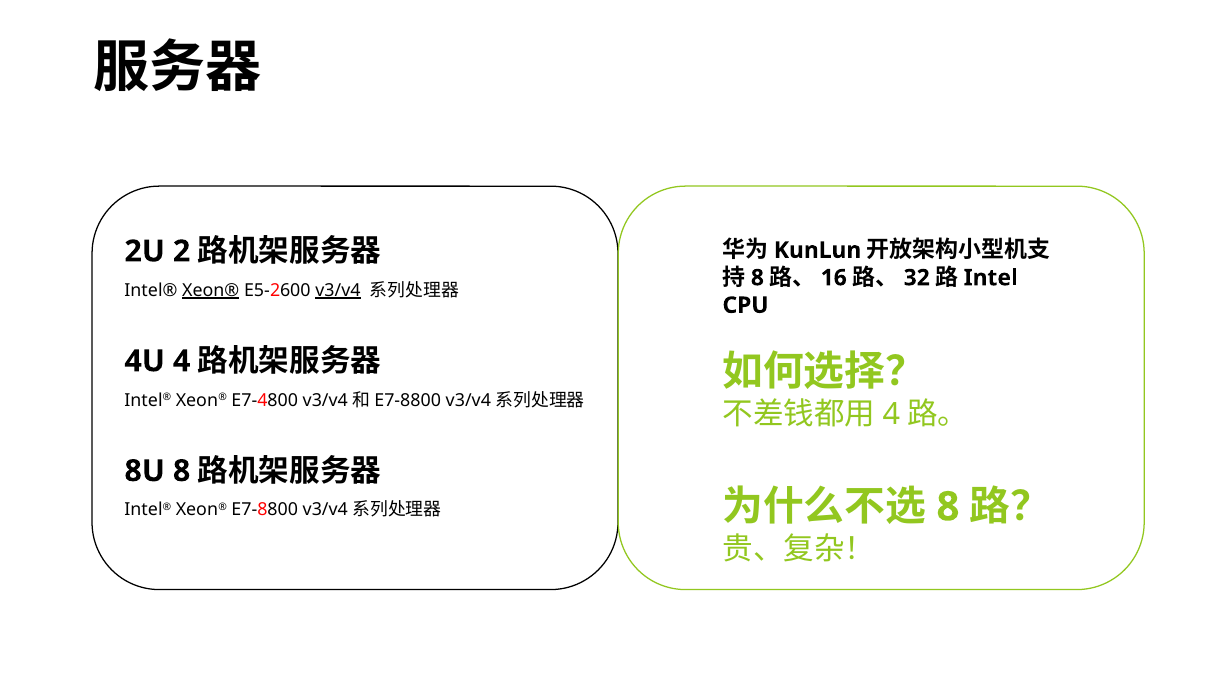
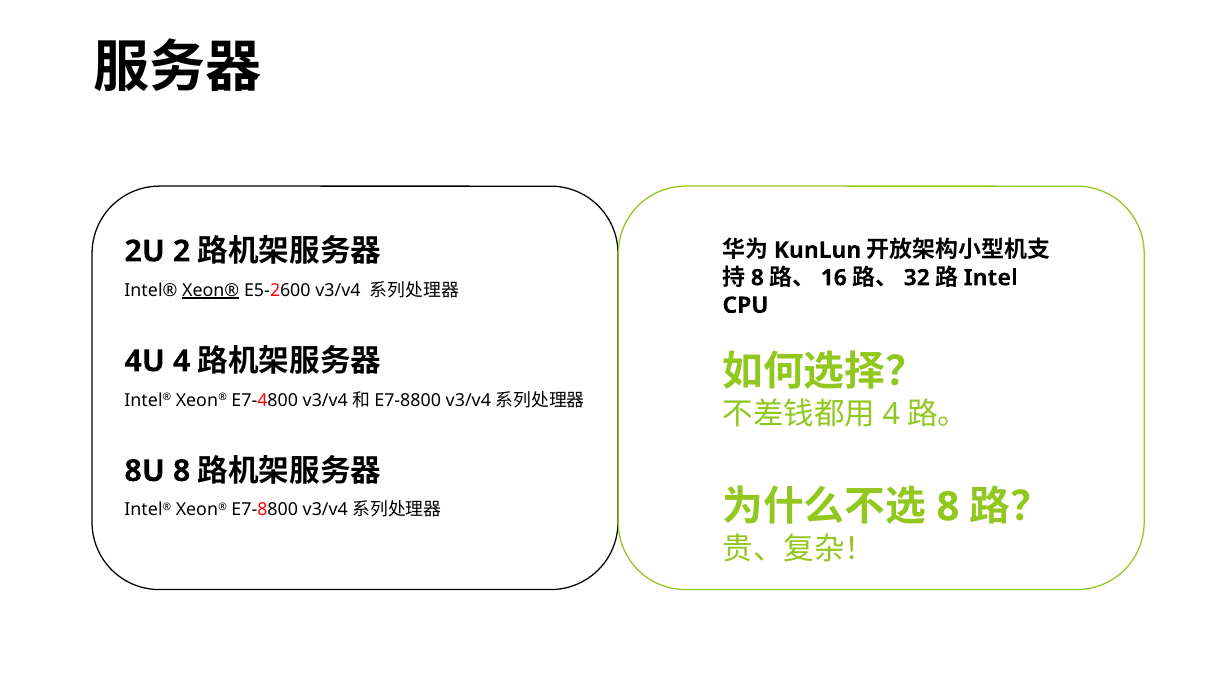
v3/v4 underline: present -> none
